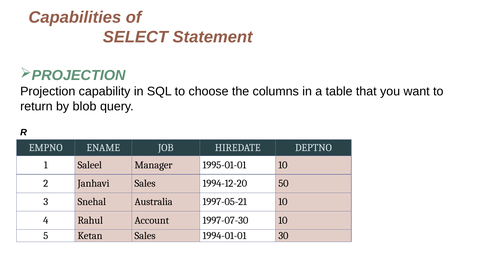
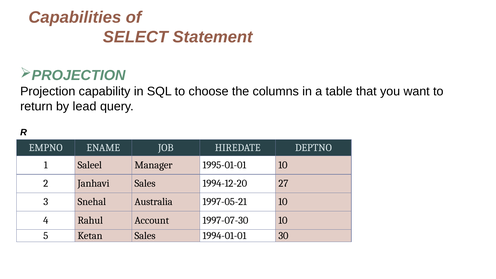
blob: blob -> lead
50: 50 -> 27
